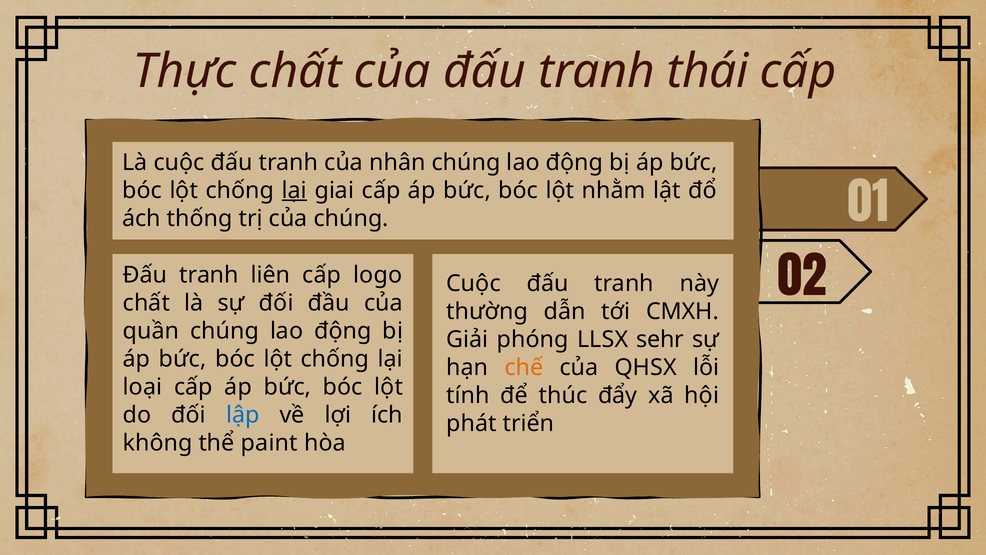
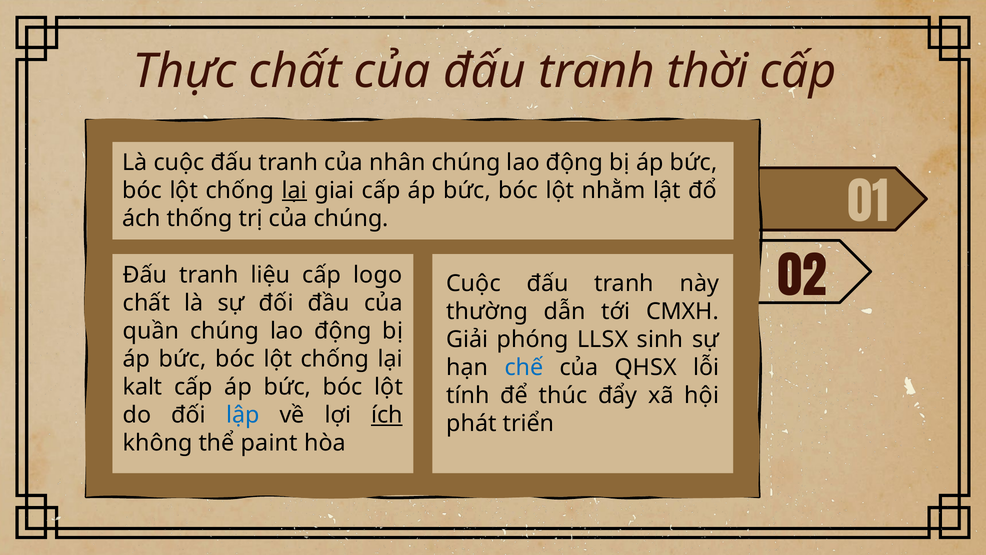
thái: thái -> thời
liên: liên -> liệu
sehr: sehr -> sinh
chế colour: orange -> blue
loại: loại -> kalt
ích underline: none -> present
